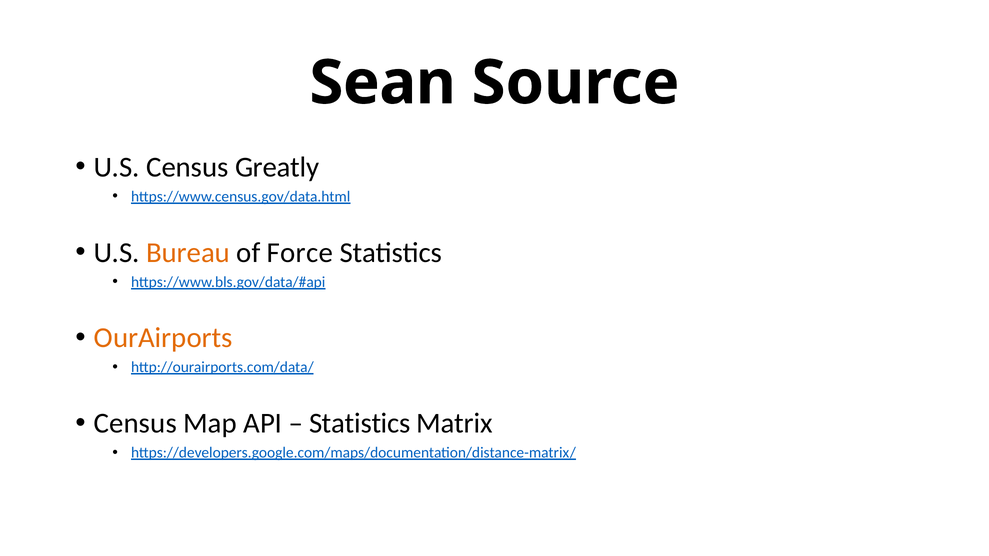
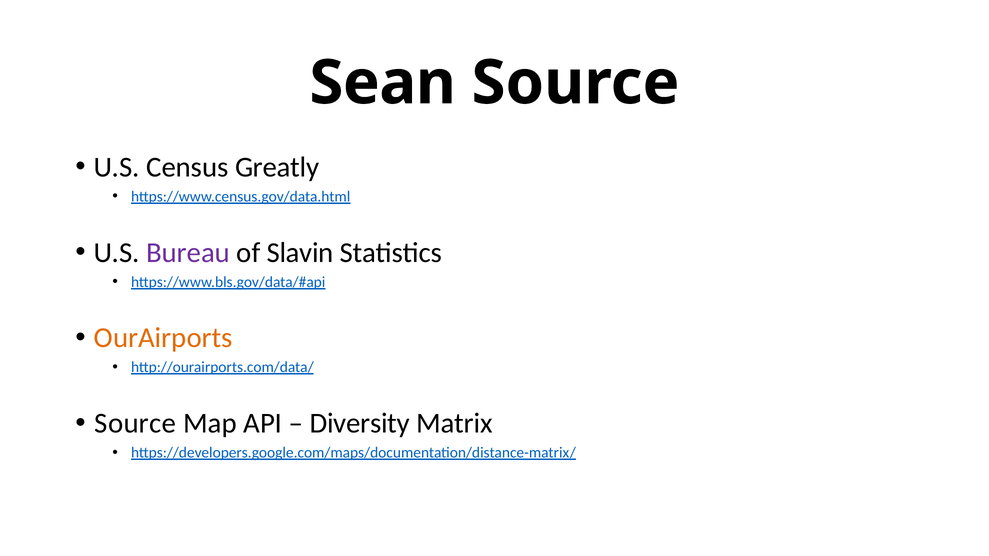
Bureau colour: orange -> purple
Force: Force -> Slavin
Census at (135, 424): Census -> Source
Statistics at (360, 424): Statistics -> Diversity
